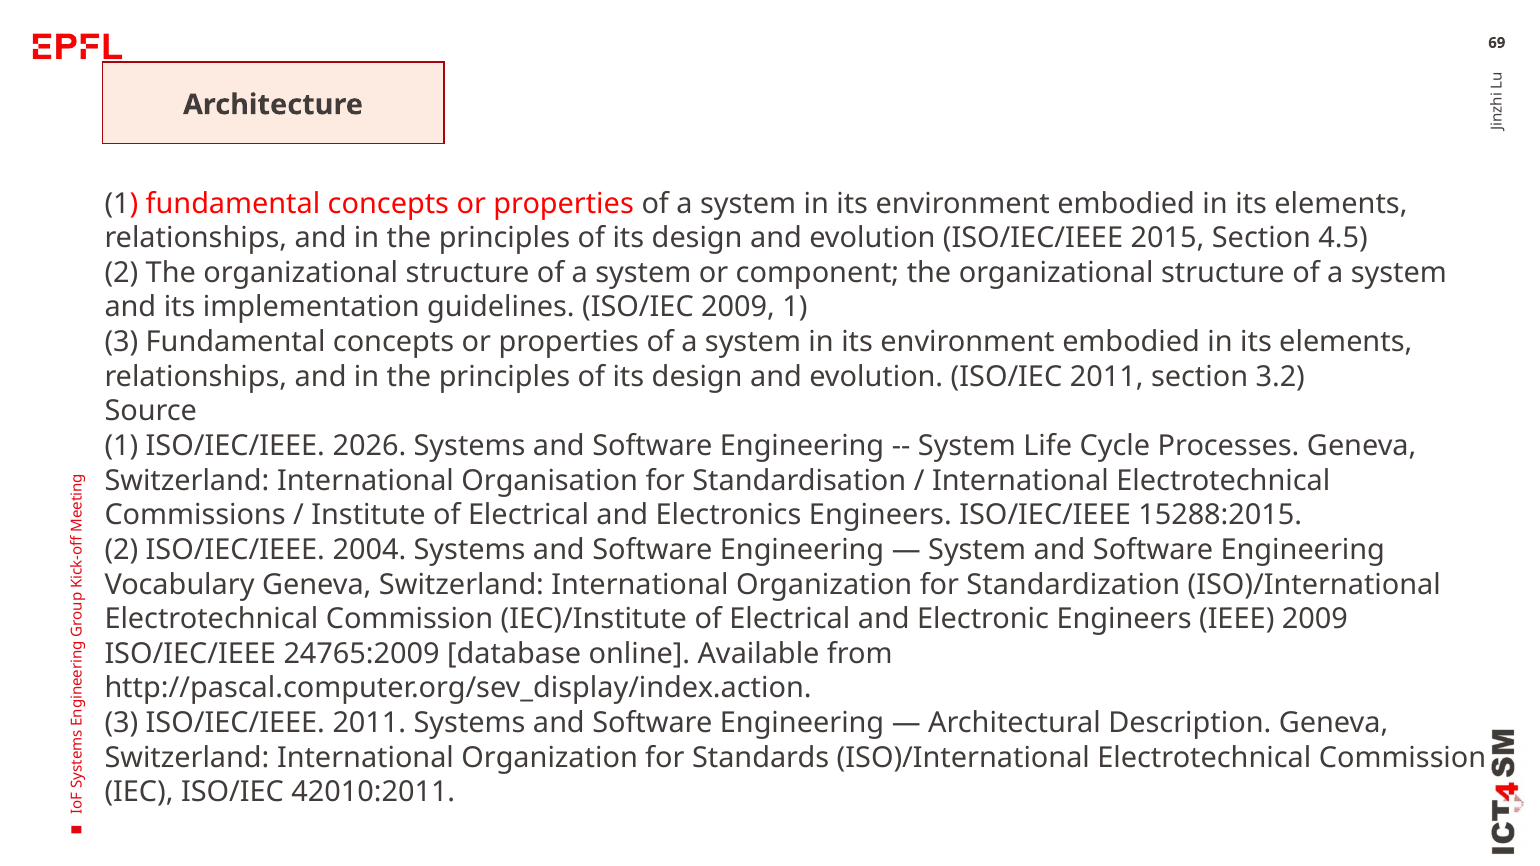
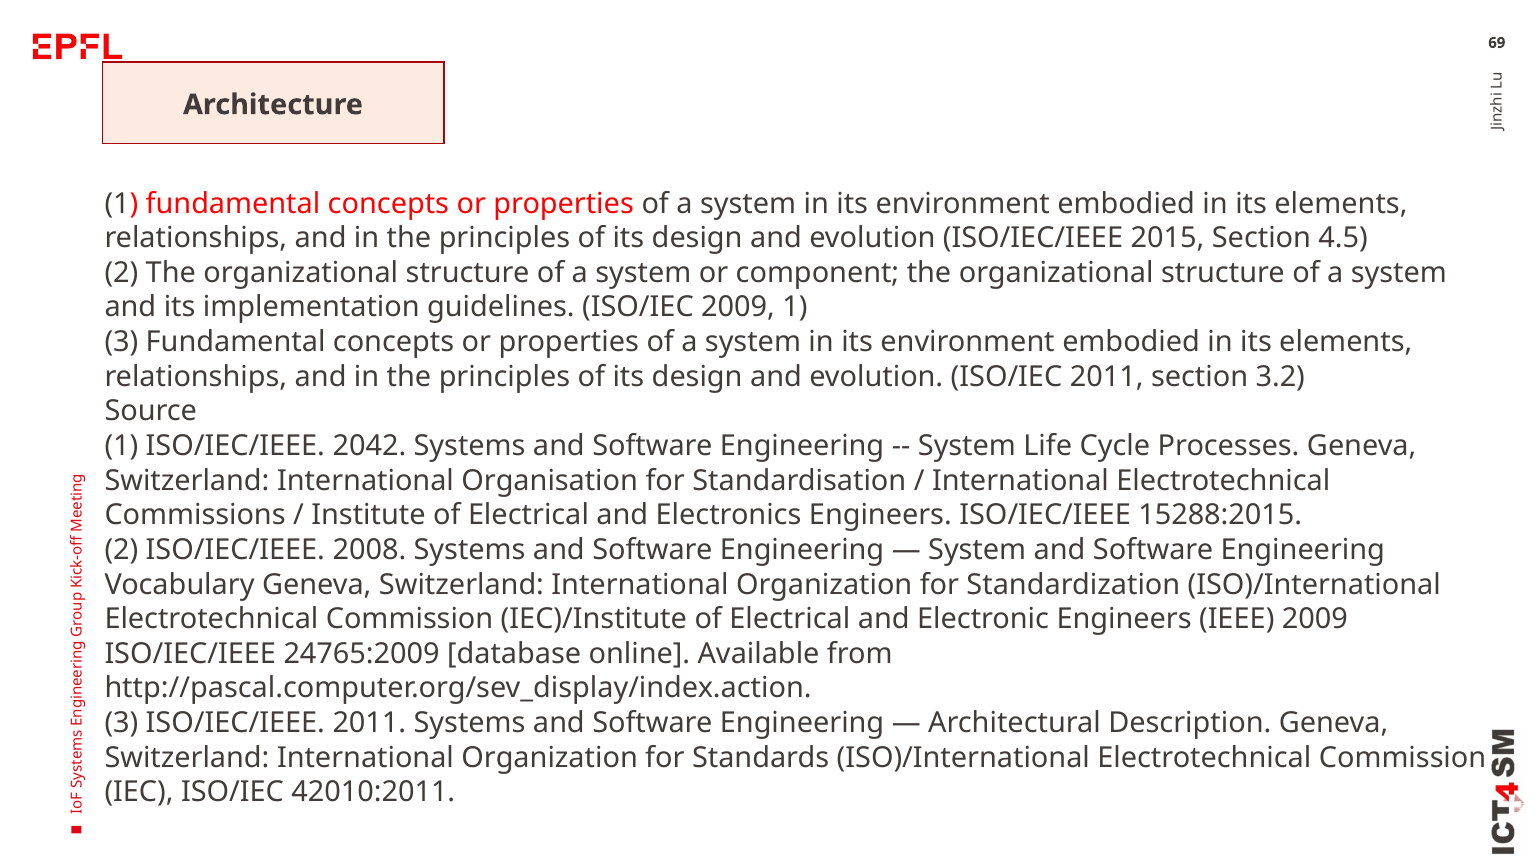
2026: 2026 -> 2042
2004: 2004 -> 2008
